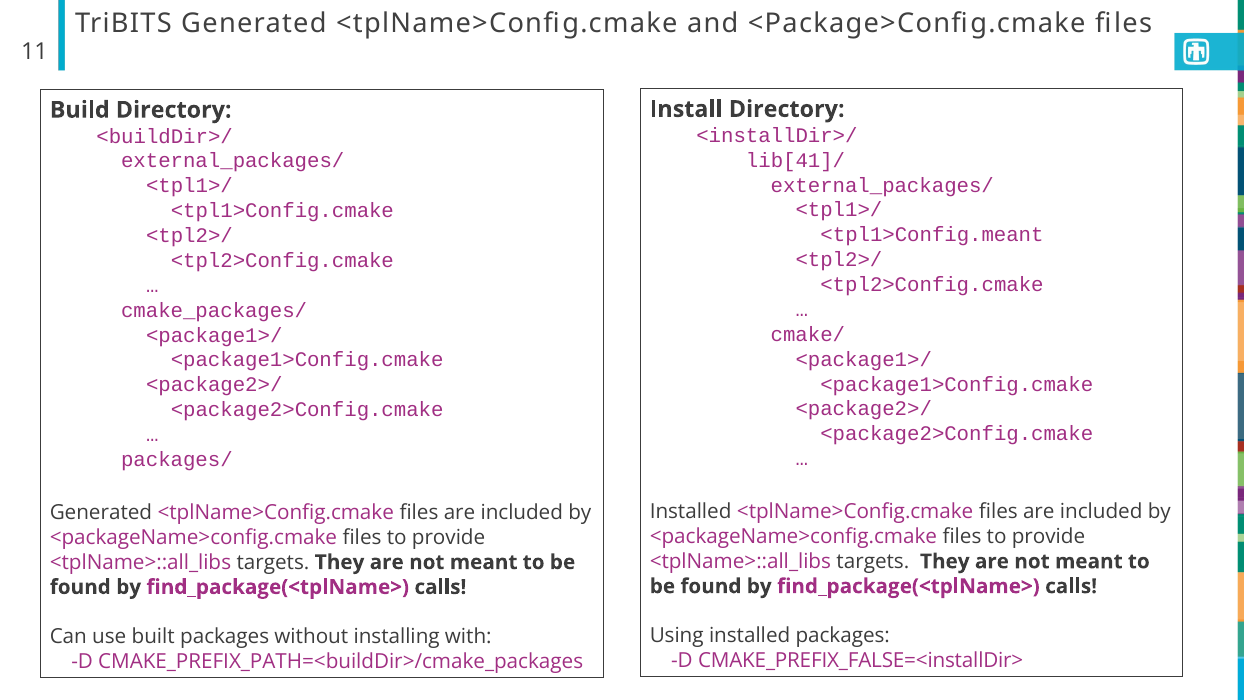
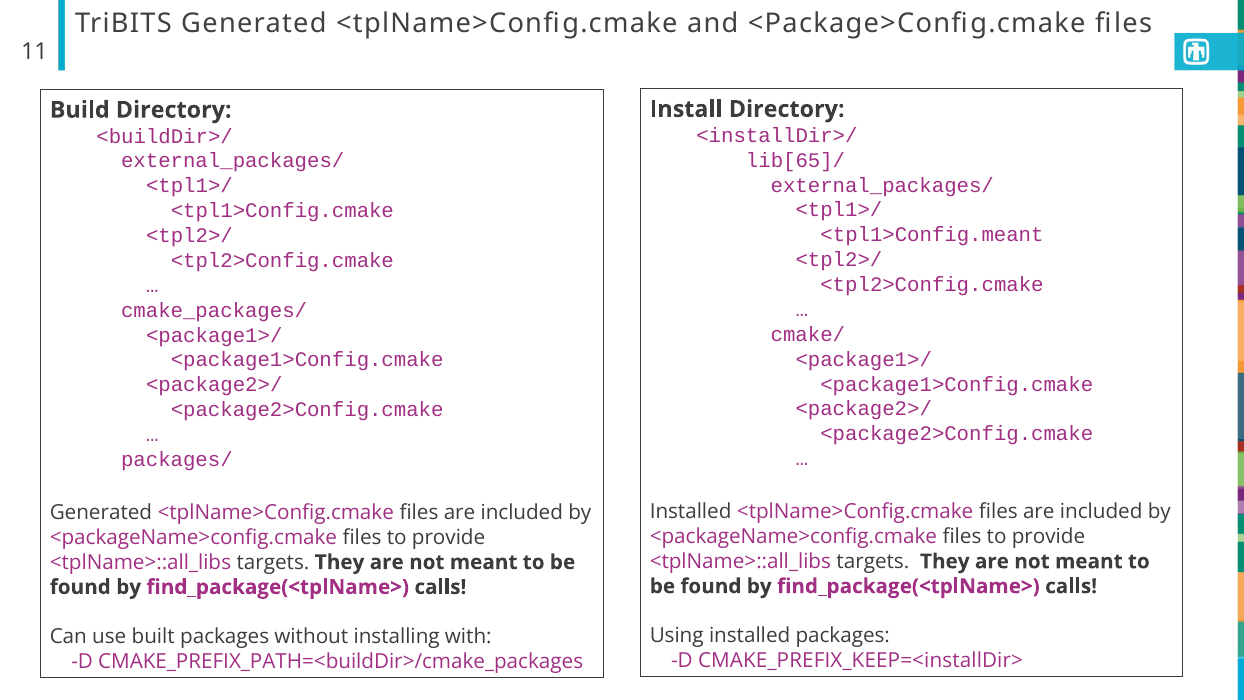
lib[41]/: lib[41]/ -> lib[65]/
CMAKE_PREFIX_FALSE=<installDir>: CMAKE_PREFIX_FALSE=<installDir> -> CMAKE_PREFIX_KEEP=<installDir>
